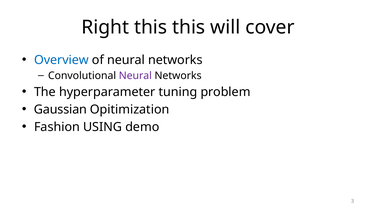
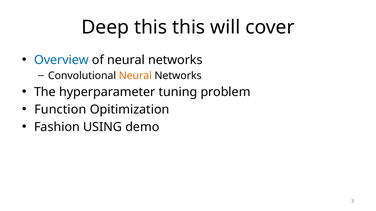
Right: Right -> Deep
Neural at (135, 76) colour: purple -> orange
Gaussian: Gaussian -> Function
